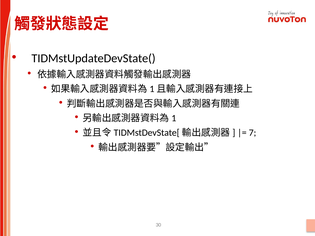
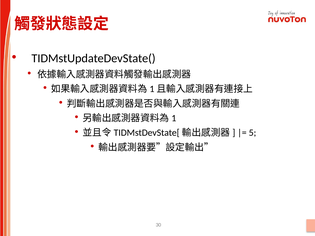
7: 7 -> 5
